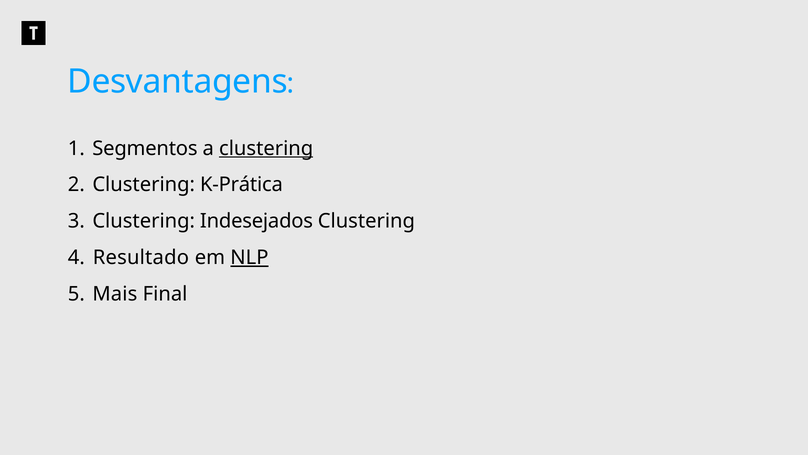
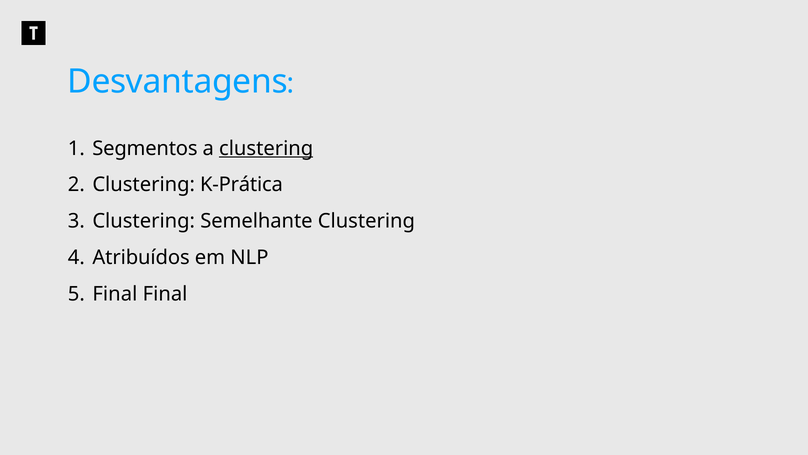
Indesejados: Indesejados -> Semelhante
Resultado: Resultado -> Atribuídos
NLP underline: present -> none
Mais at (115, 294): Mais -> Final
